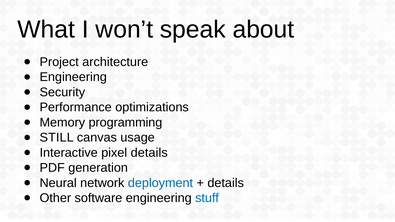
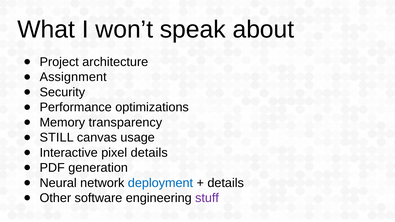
Engineering at (73, 77): Engineering -> Assignment
programming: programming -> transparency
stuff colour: blue -> purple
